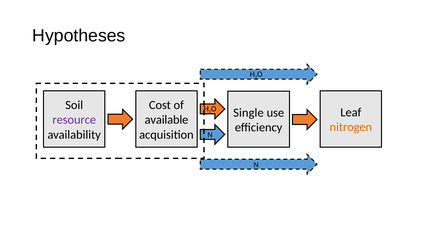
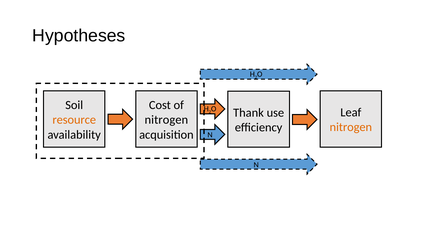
Single: Single -> Thank
resource colour: purple -> orange
available at (166, 120): available -> nitrogen
